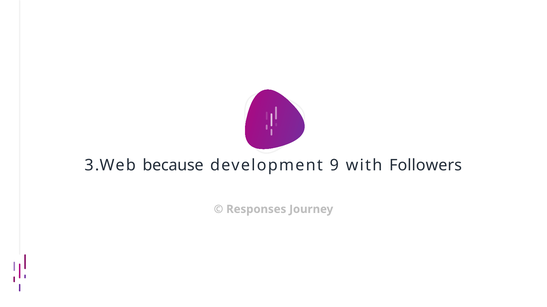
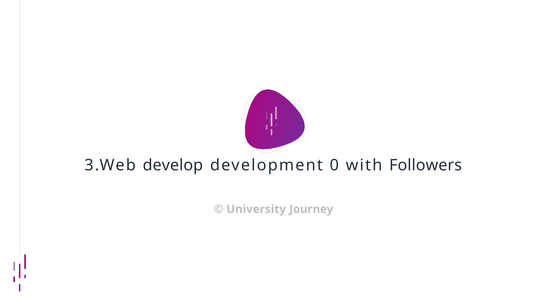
because: because -> develop
9: 9 -> 0
Responses: Responses -> University
